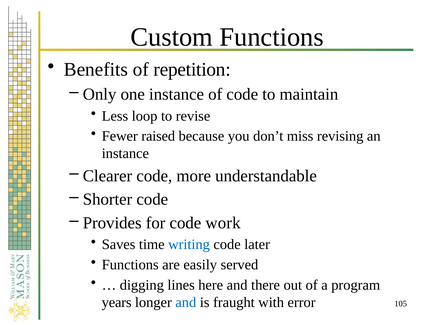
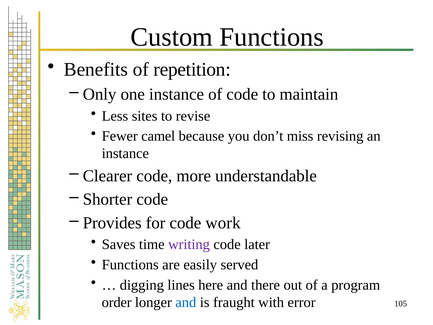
loop: loop -> sites
raised: raised -> camel
writing colour: blue -> purple
years: years -> order
